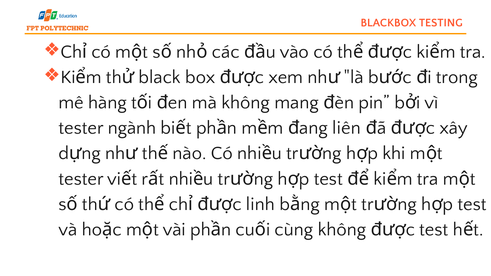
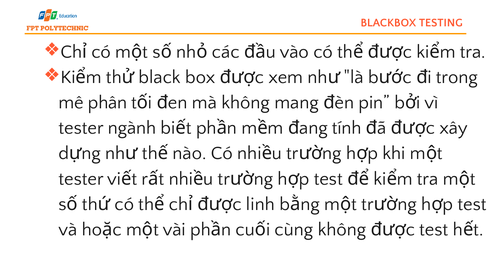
hàng: hàng -> phân
liên: liên -> tính
